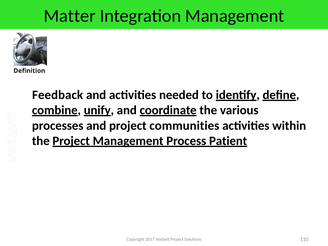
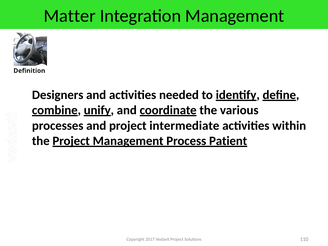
Feedback: Feedback -> Designers
communities: communities -> intermediate
